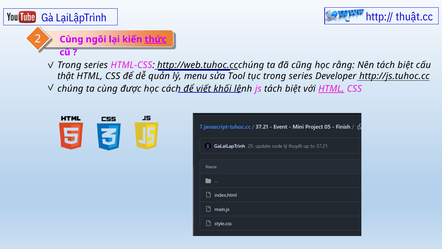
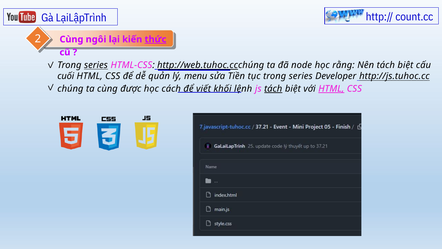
thuật.cc: thuật.cc -> count.cc
series at (96, 65) underline: none -> present
cũng: cũng -> node
thật: thật -> cuối
Tool: Tool -> Tiền
tách at (273, 89) underline: none -> present
